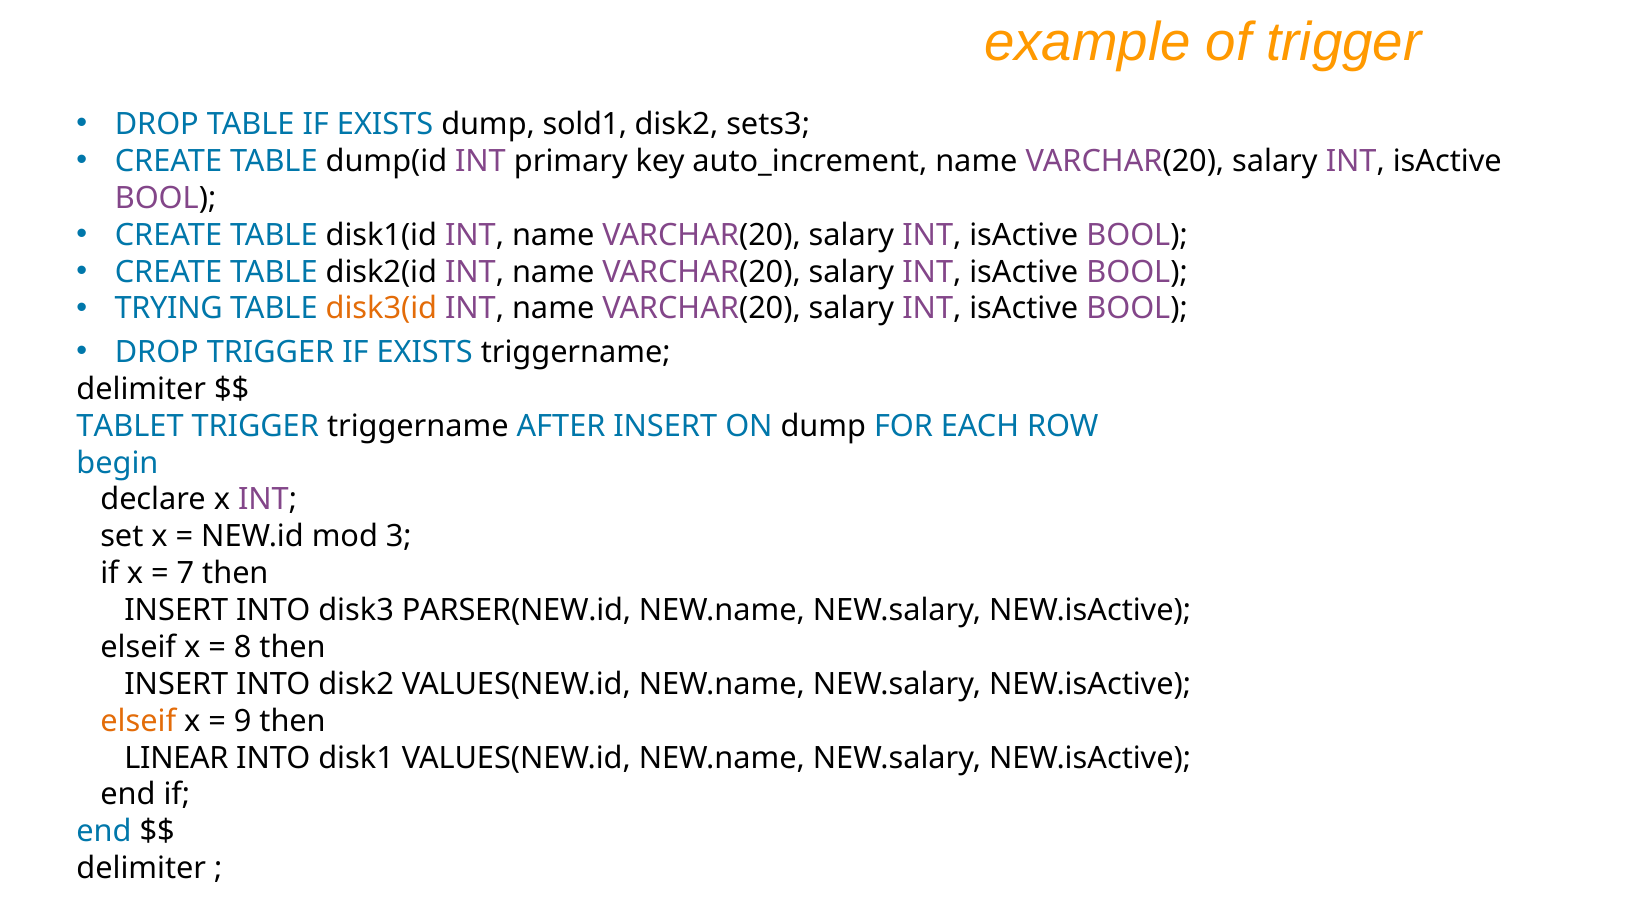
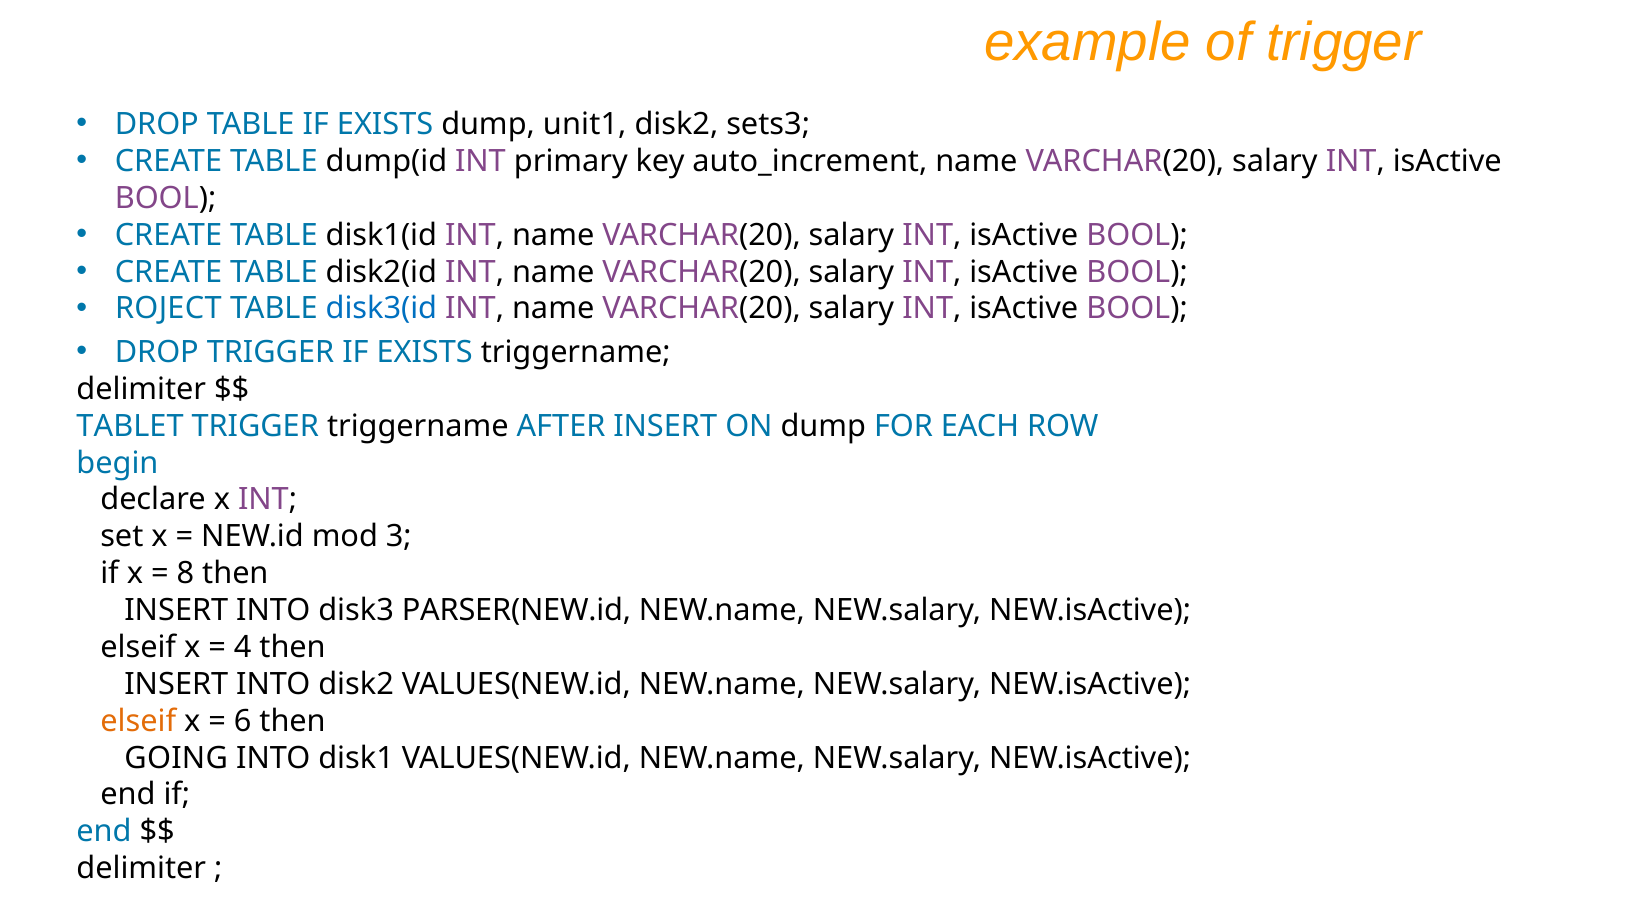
sold1: sold1 -> unit1
TRYING: TRYING -> ROJECT
disk3(id colour: orange -> blue
7: 7 -> 8
8: 8 -> 4
9: 9 -> 6
LINEAR: LINEAR -> GOING
